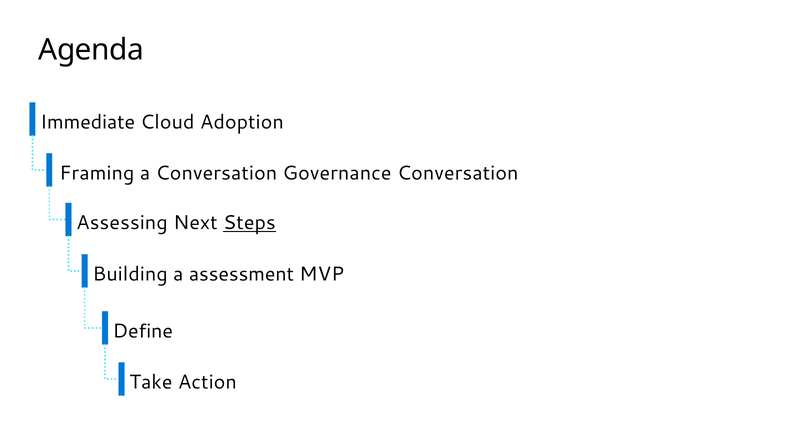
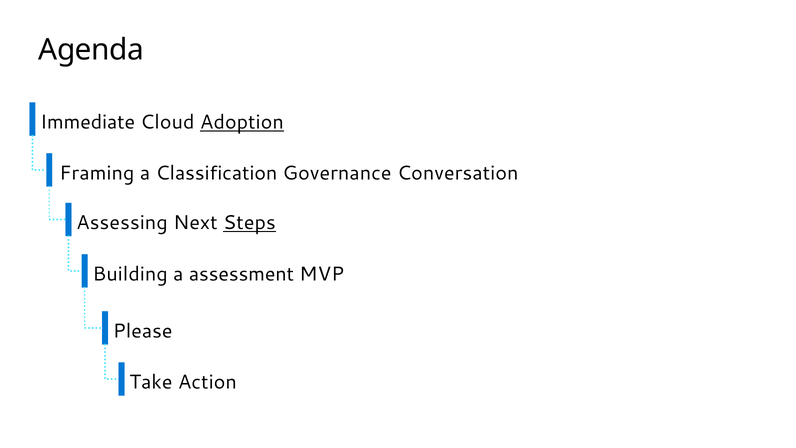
Adoption underline: none -> present
a Conversation: Conversation -> Classification
Define: Define -> Please
